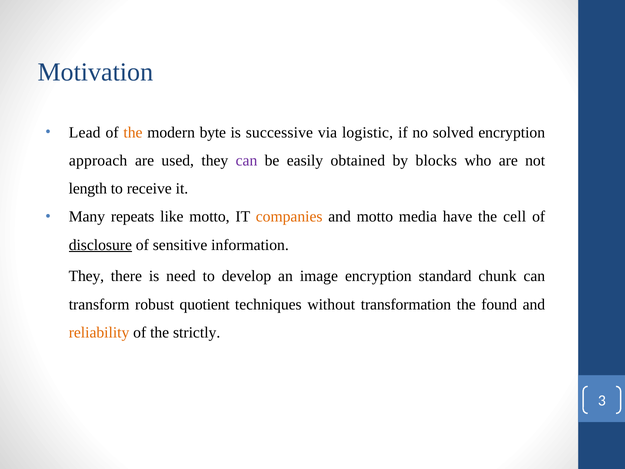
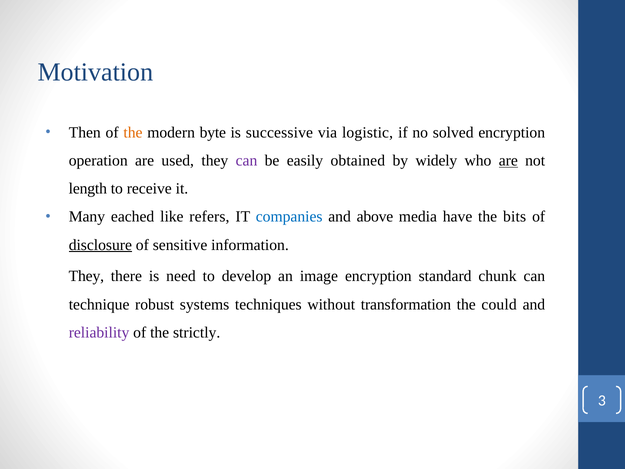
Lead: Lead -> Then
approach: approach -> operation
blocks: blocks -> widely
are at (508, 160) underline: none -> present
repeats: repeats -> eached
like motto: motto -> refers
companies colour: orange -> blue
and motto: motto -> above
cell: cell -> bits
transform: transform -> technique
quotient: quotient -> systems
found: found -> could
reliability colour: orange -> purple
